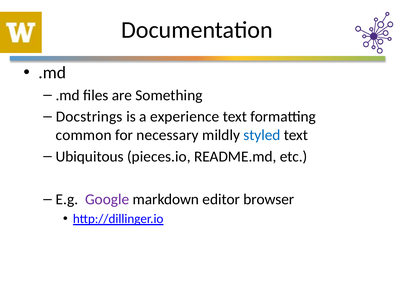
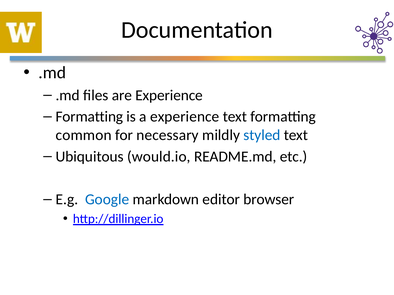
are Something: Something -> Experience
Docstrings at (89, 117): Docstrings -> Formatting
pieces.io: pieces.io -> would.io
Google colour: purple -> blue
